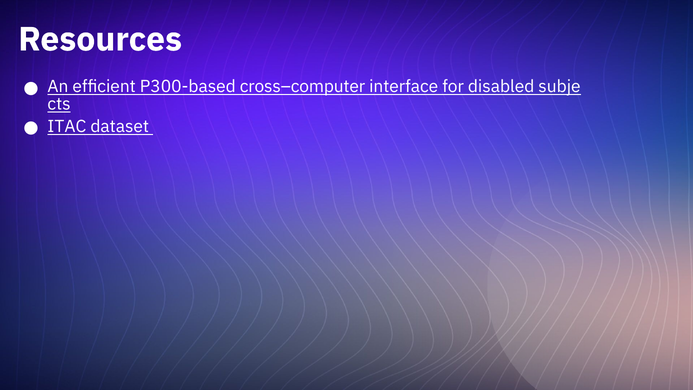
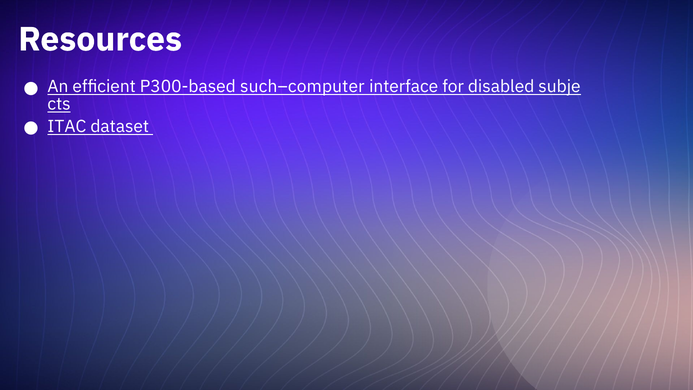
cross–computer: cross–computer -> such–computer
